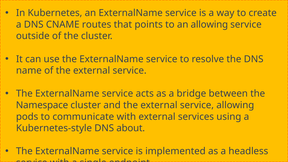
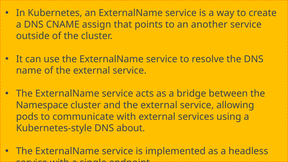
routes: routes -> assign
an allowing: allowing -> another
